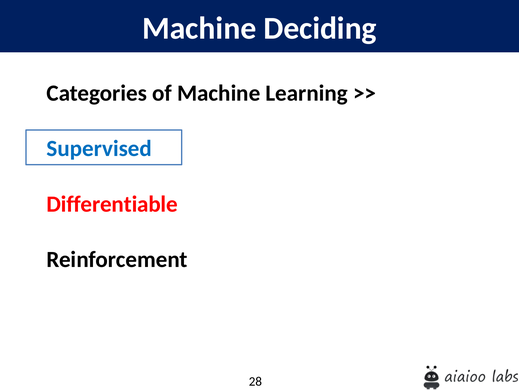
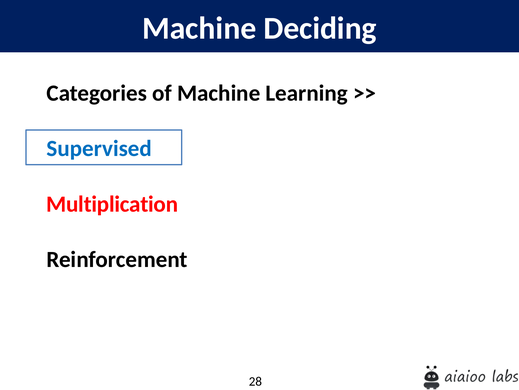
Differentiable: Differentiable -> Multiplication
